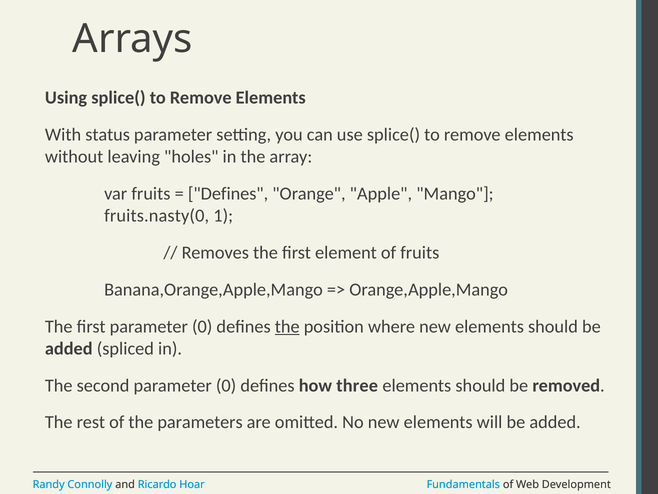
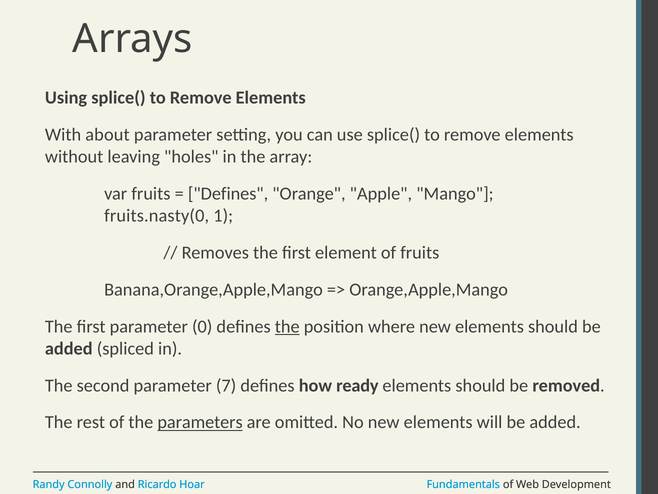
status: status -> about
second parameter 0: 0 -> 7
three: three -> ready
parameters underline: none -> present
